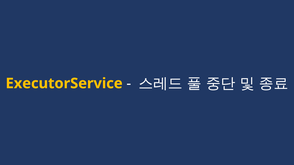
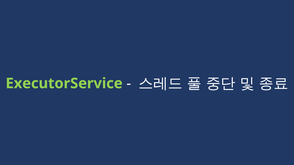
ExecutorService colour: yellow -> light green
